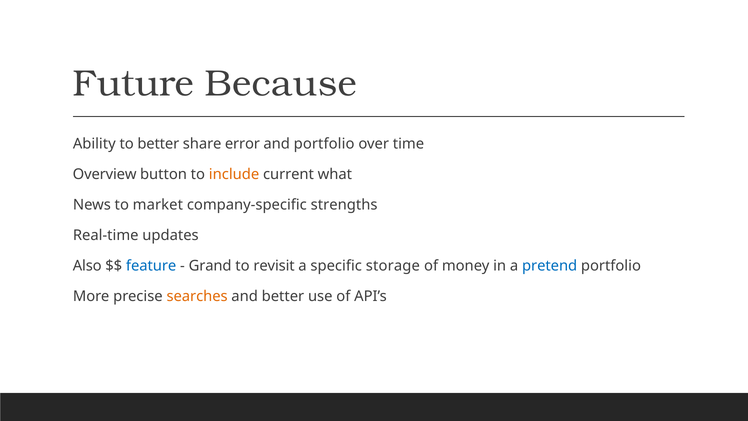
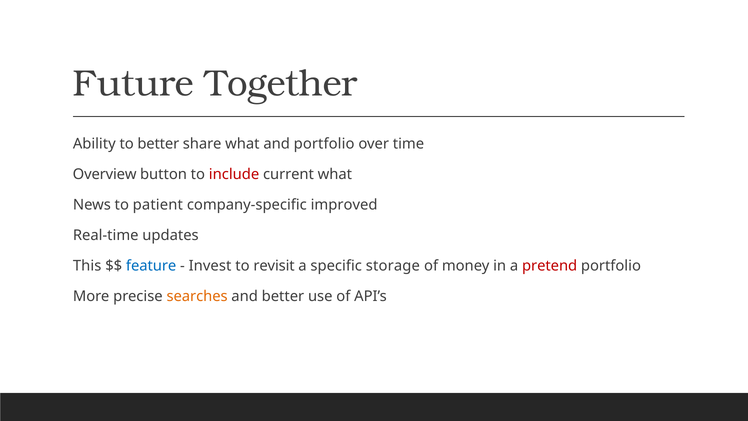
Because: Because -> Together
share error: error -> what
include colour: orange -> red
market: market -> patient
strengths: strengths -> improved
Also: Also -> This
Grand: Grand -> Invest
pretend colour: blue -> red
